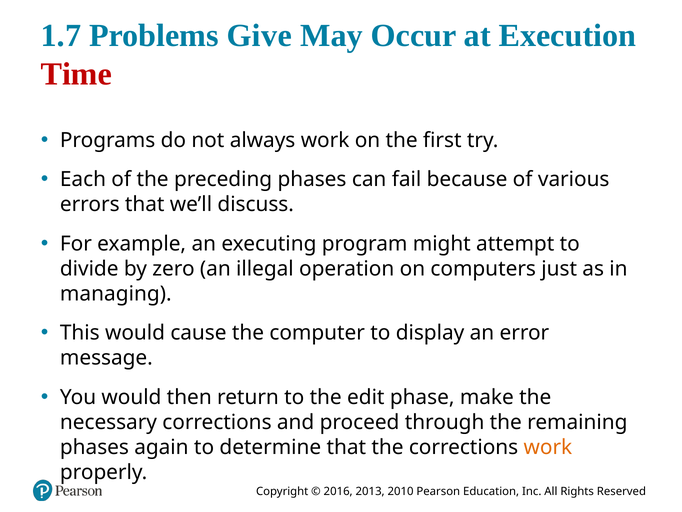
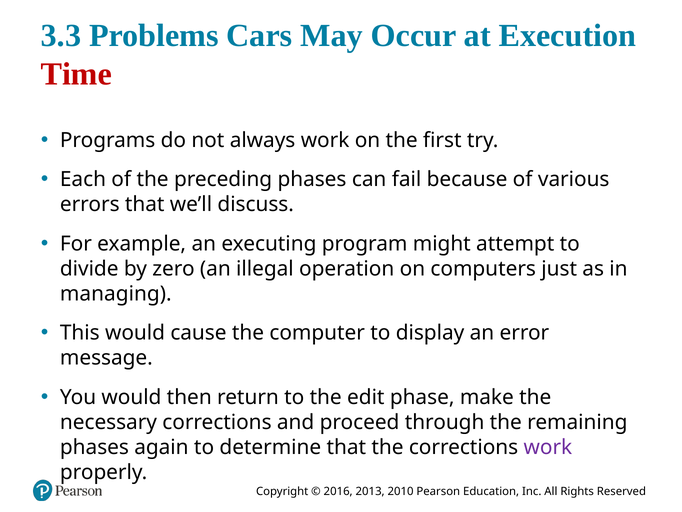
1.7: 1.7 -> 3.3
Give: Give -> Cars
work at (548, 447) colour: orange -> purple
